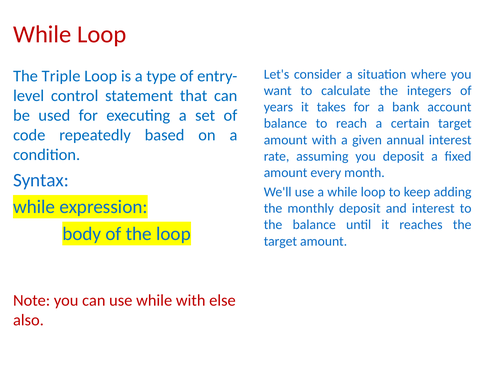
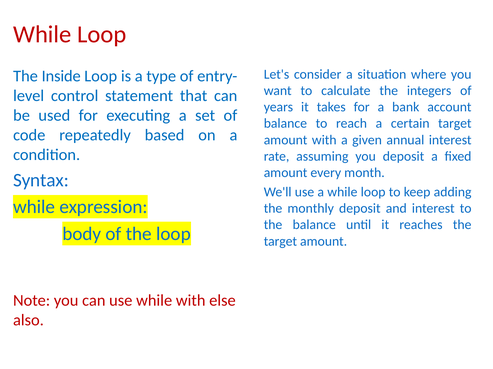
Triple: Triple -> Inside
